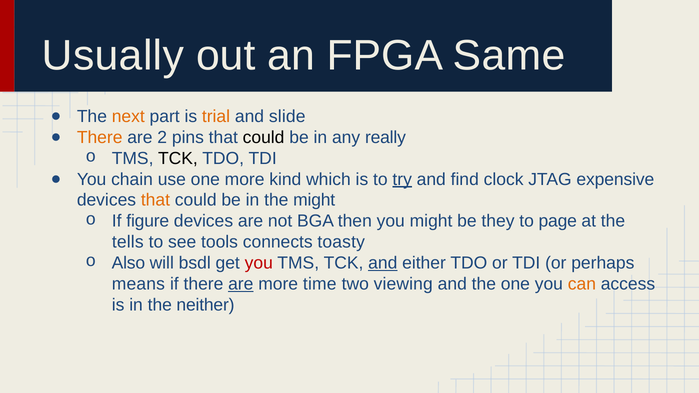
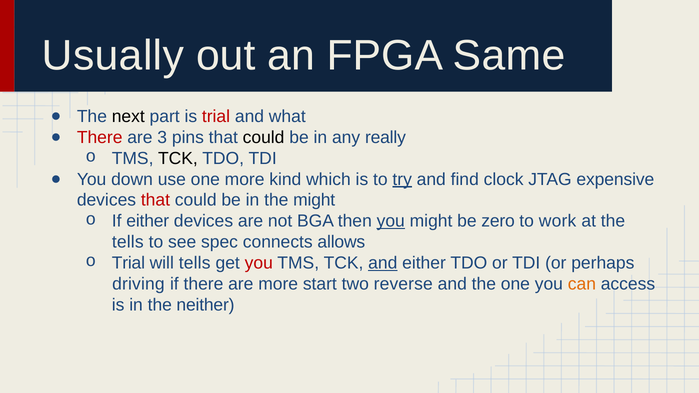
next colour: orange -> black
trial at (216, 116) colour: orange -> red
slide: slide -> what
There at (100, 137) colour: orange -> red
2: 2 -> 3
chain: chain -> down
that at (155, 200) colour: orange -> red
If figure: figure -> either
you at (391, 221) underline: none -> present
they: they -> zero
page: page -> work
tools: tools -> spec
toasty: toasty -> allows
Also at (128, 263): Also -> Trial
will bsdl: bsdl -> tells
means: means -> driving
are at (241, 284) underline: present -> none
time: time -> start
viewing: viewing -> reverse
